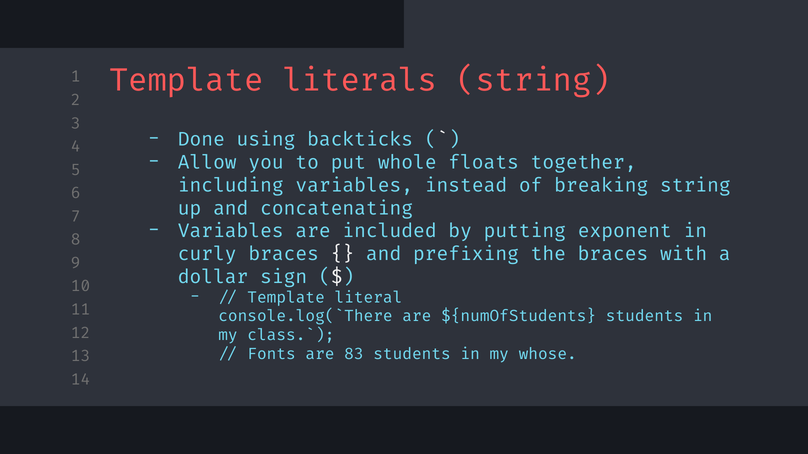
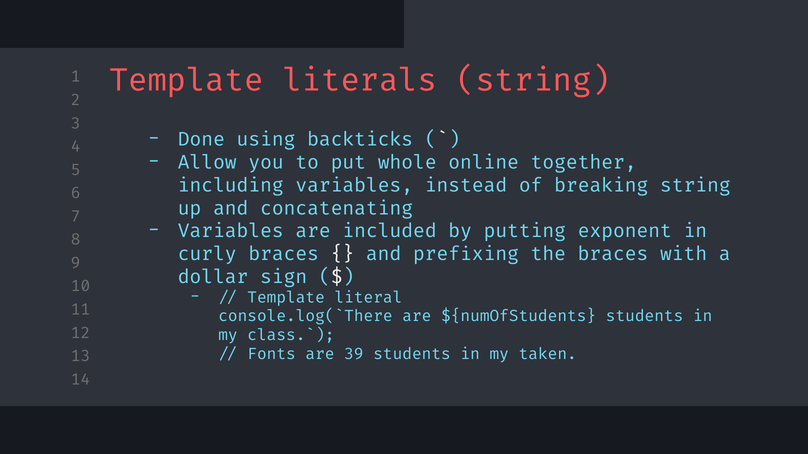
floats: floats -> online
83: 83 -> 39
whose: whose -> taken
